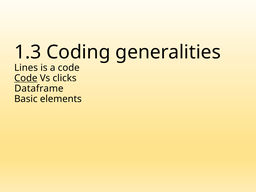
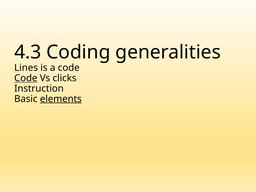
1.3: 1.3 -> 4.3
Dataframe: Dataframe -> Instruction
elements underline: none -> present
